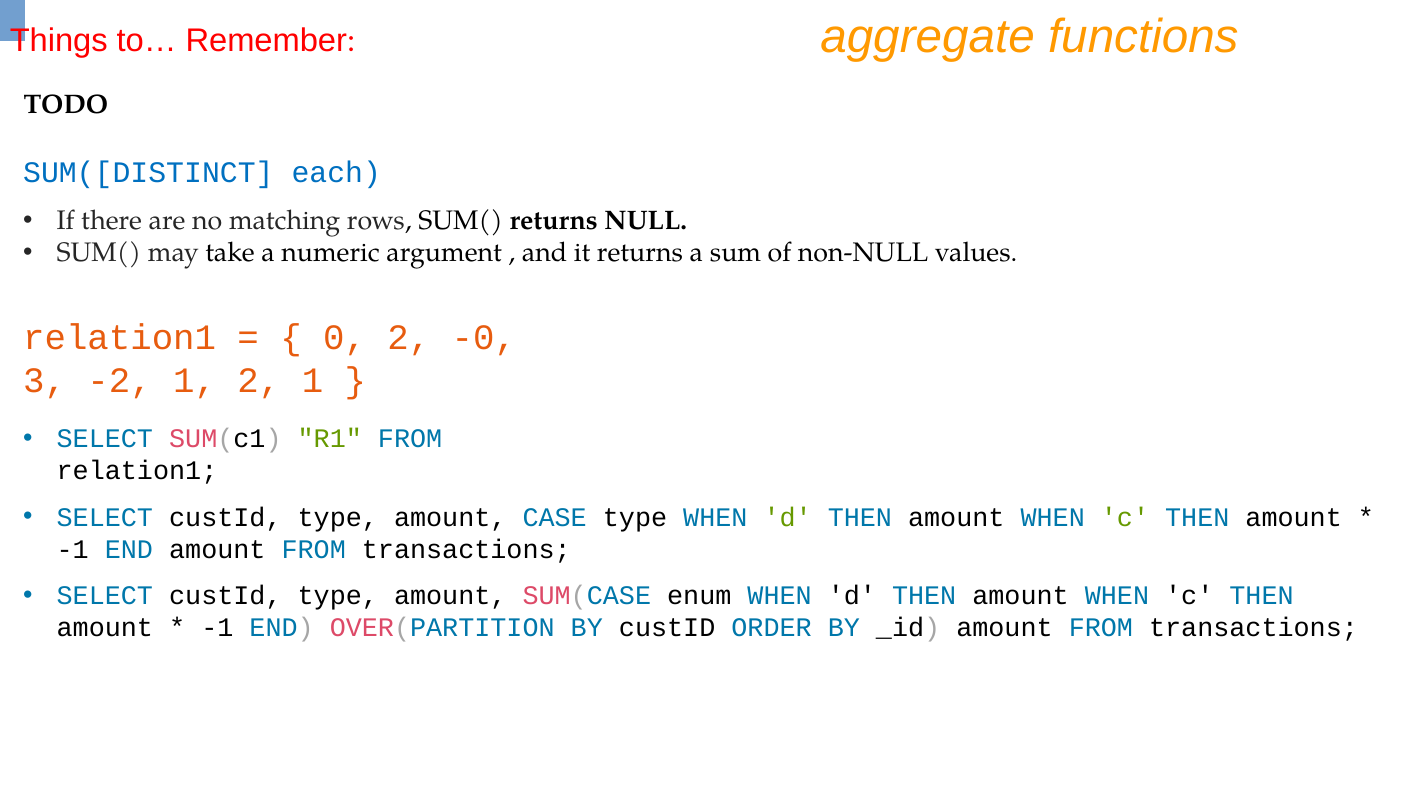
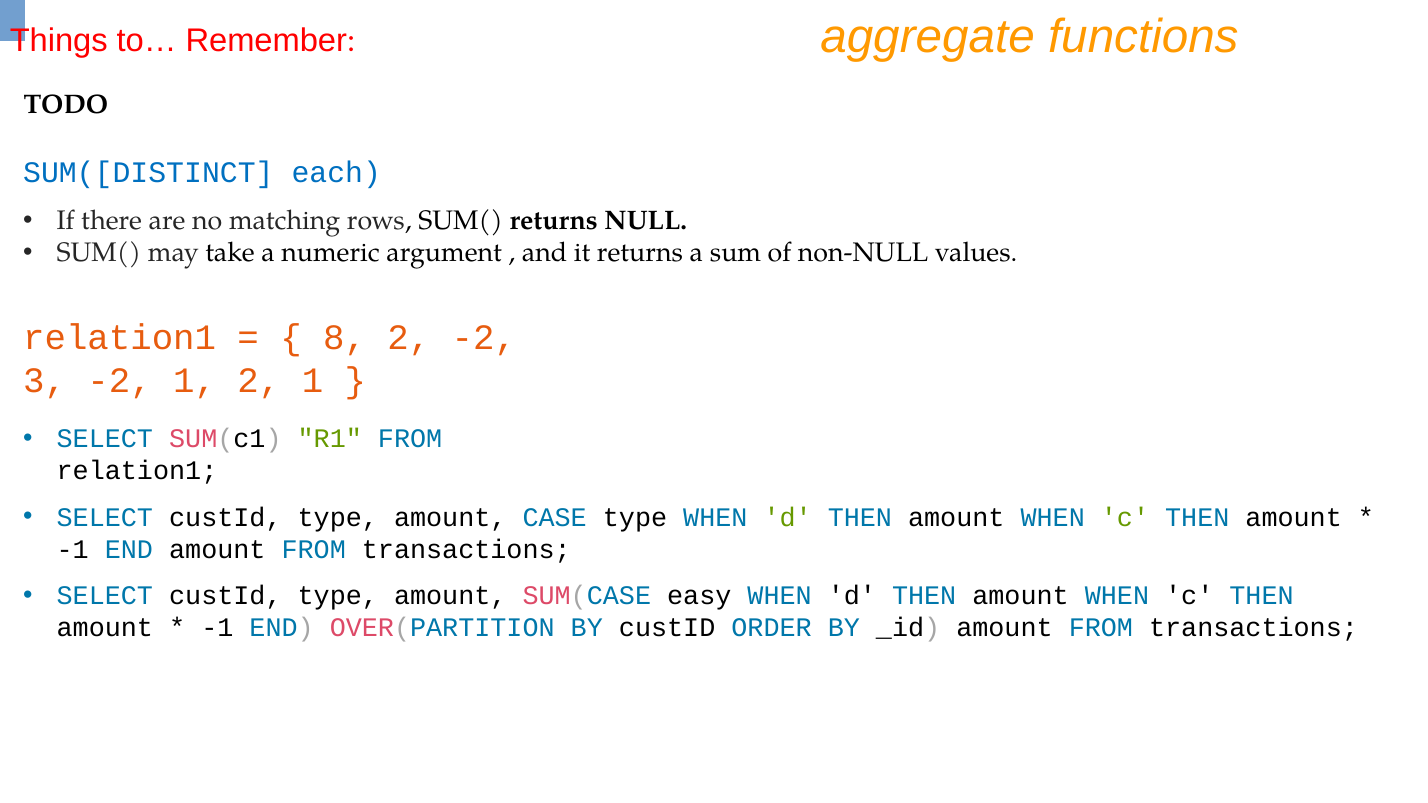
0: 0 -> 8
2 -0: -0 -> -2
enum: enum -> easy
